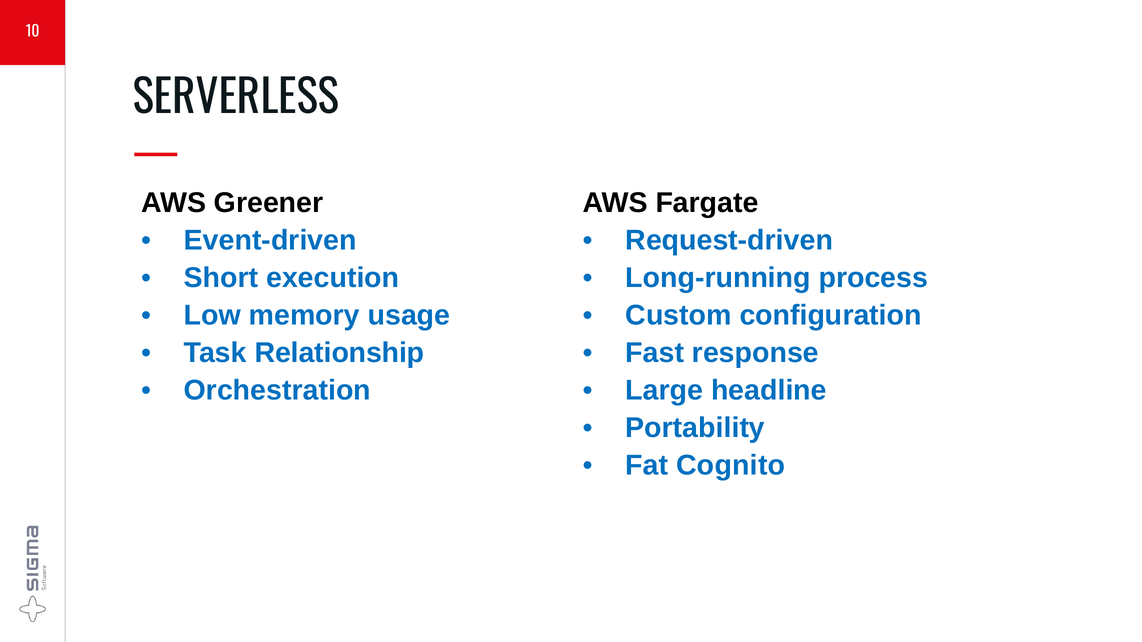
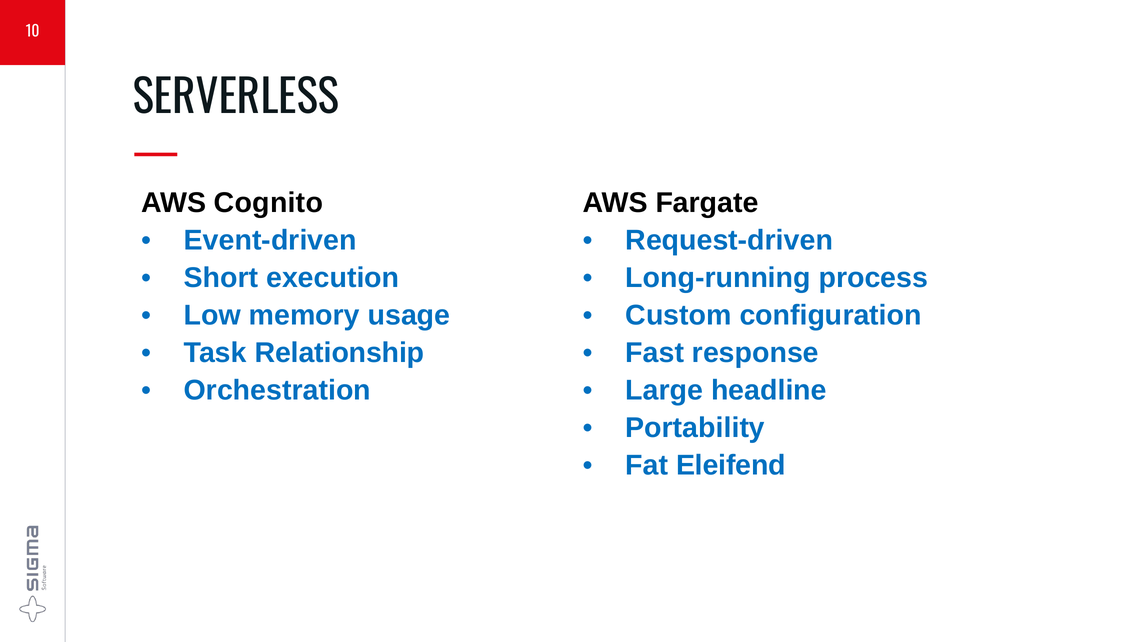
Greener: Greener -> Cognito
Cognito: Cognito -> Eleifend
